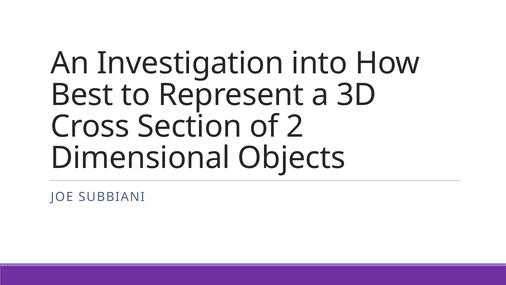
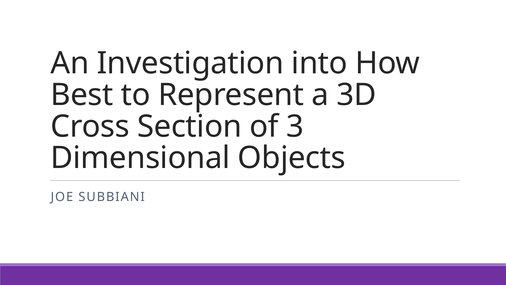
2: 2 -> 3
